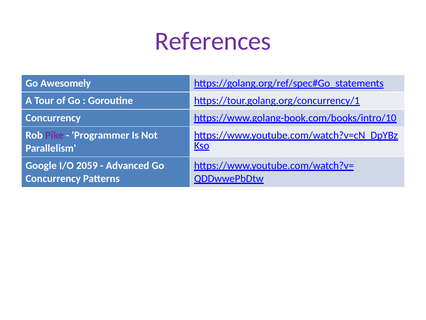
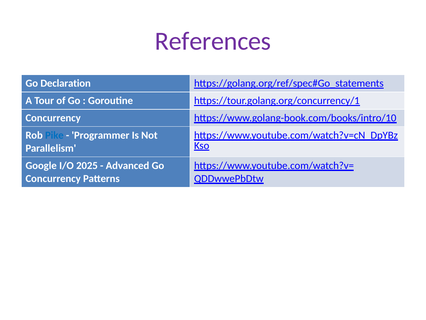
Awesomely: Awesomely -> Declaration
Pike colour: purple -> blue
2059: 2059 -> 2025
